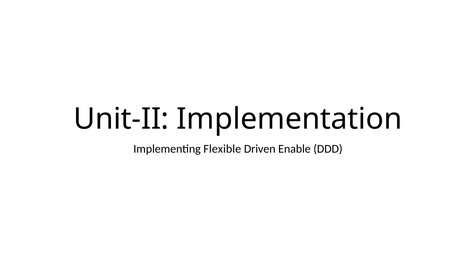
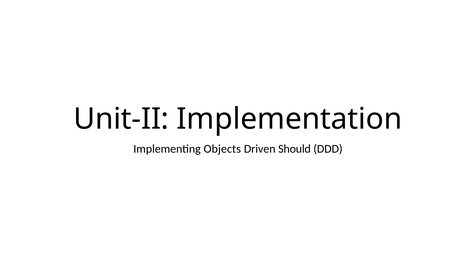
Flexible: Flexible -> Objects
Enable: Enable -> Should
